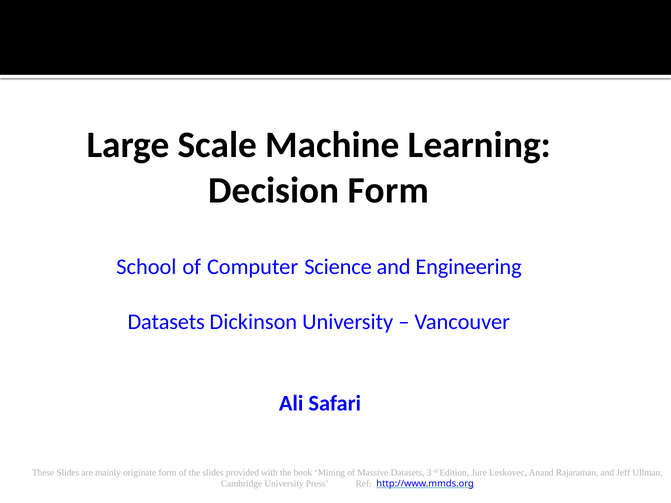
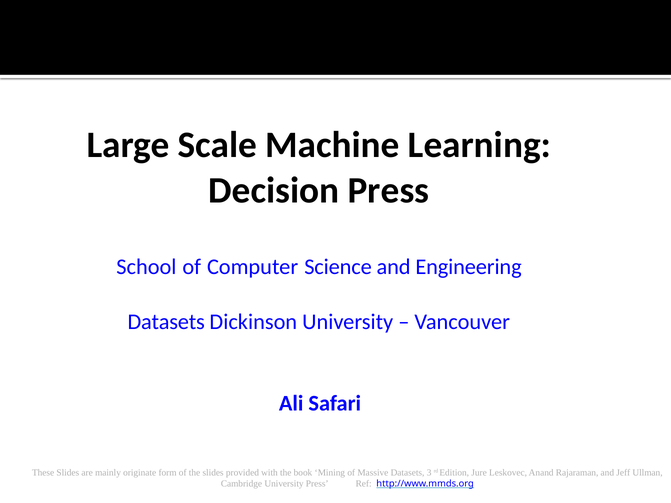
Decision Form: Form -> Press
